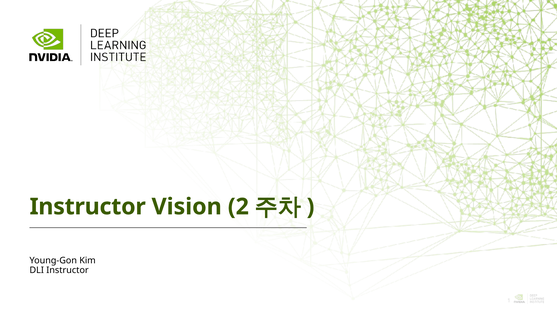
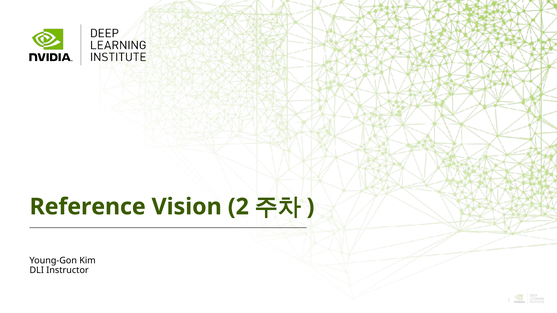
Instructor at (88, 207): Instructor -> Reference
